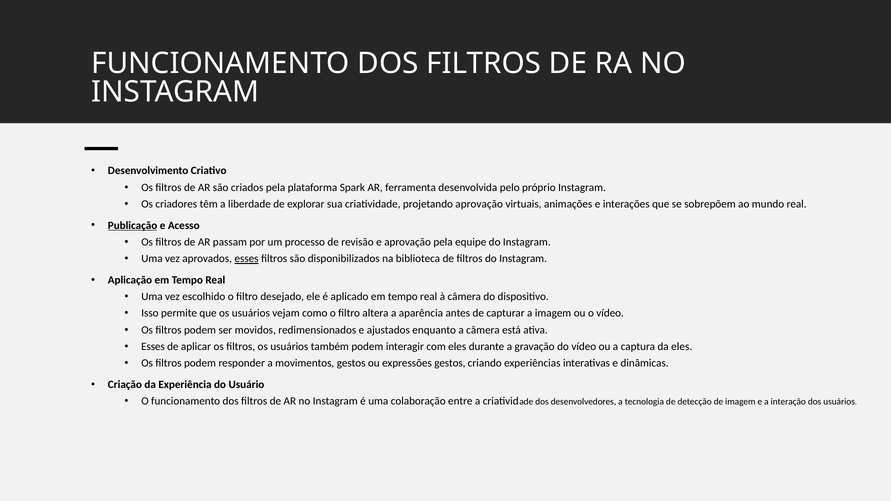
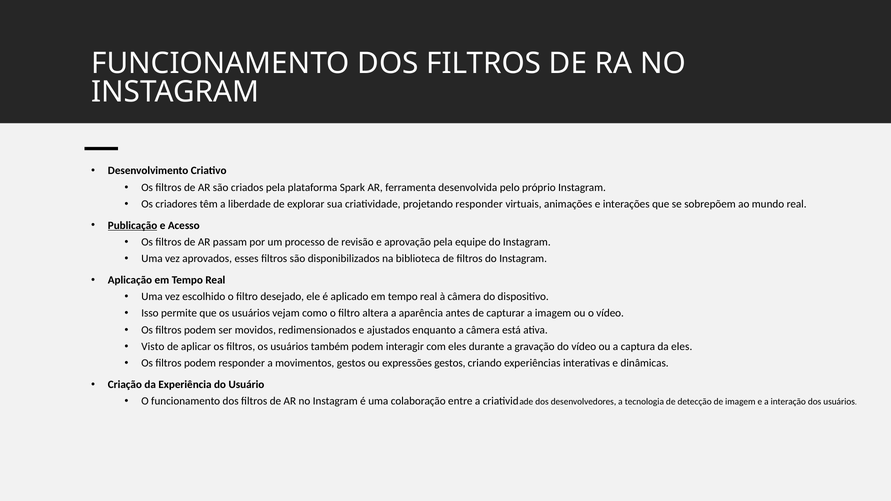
projetando aprovação: aprovação -> responder
esses at (247, 259) underline: present -> none
Esses at (153, 347): Esses -> Visto
